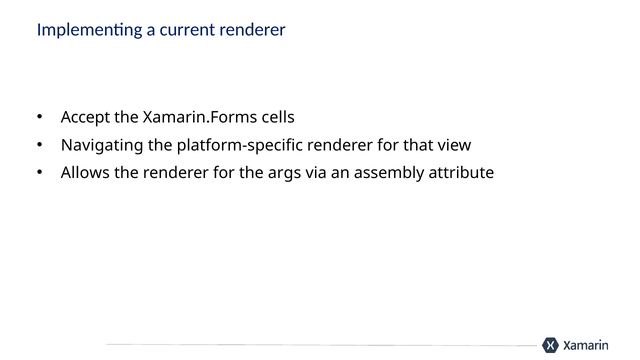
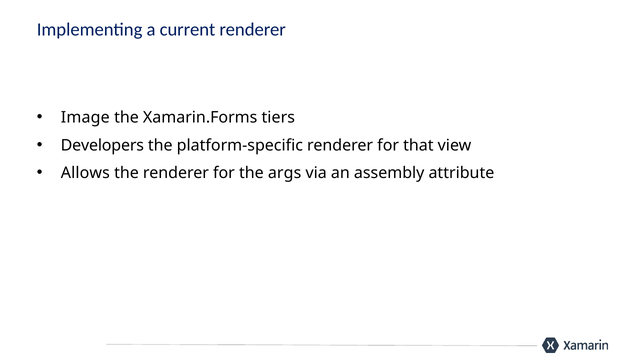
Accept: Accept -> Image
cells: cells -> tiers
Navigating: Navigating -> Developers
